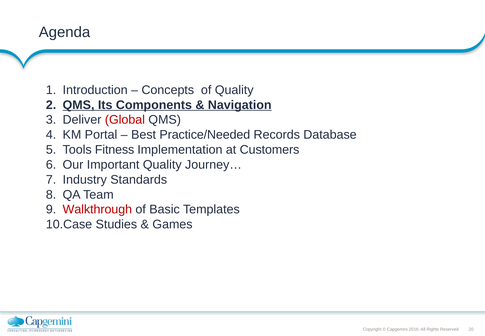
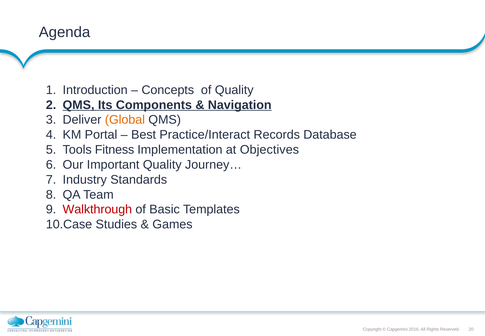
Global colour: red -> orange
Practice/Needed: Practice/Needed -> Practice/Interact
Customers: Customers -> Objectives
